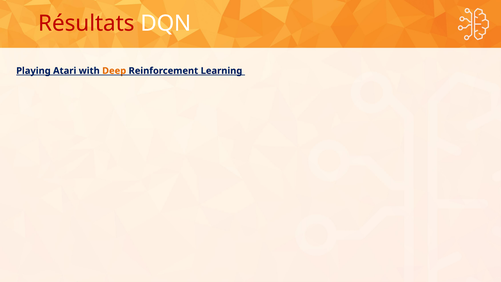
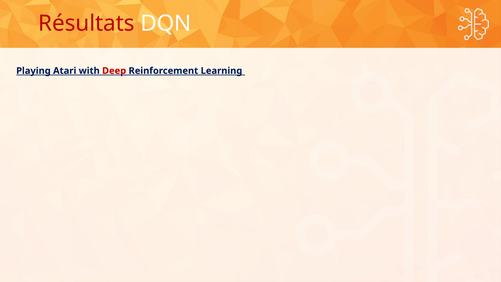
Deep colour: orange -> red
